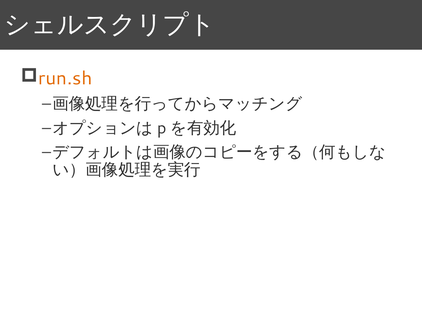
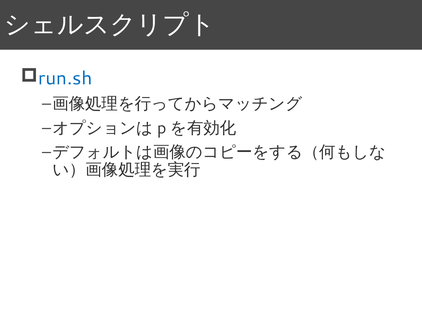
run.sh colour: orange -> blue
